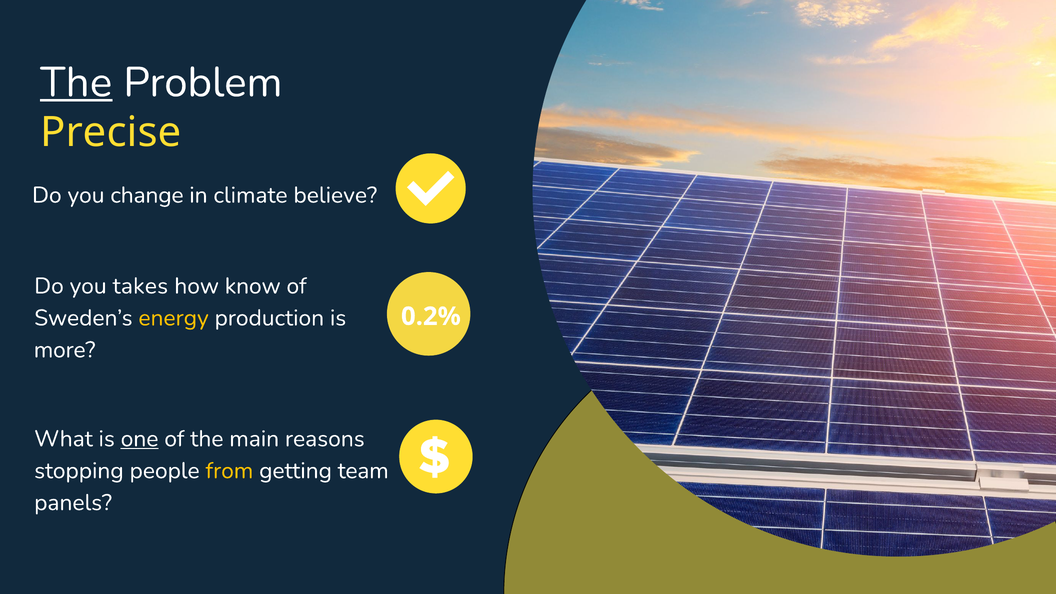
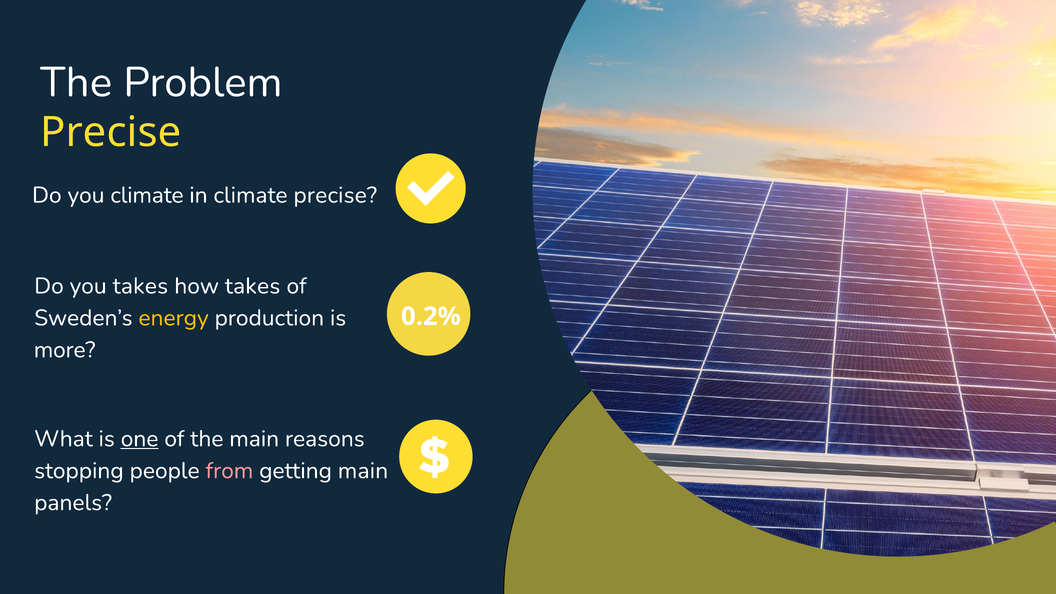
The at (76, 82) underline: present -> none
you change: change -> climate
climate believe: believe -> precise
how know: know -> takes
from colour: yellow -> pink
getting team: team -> main
